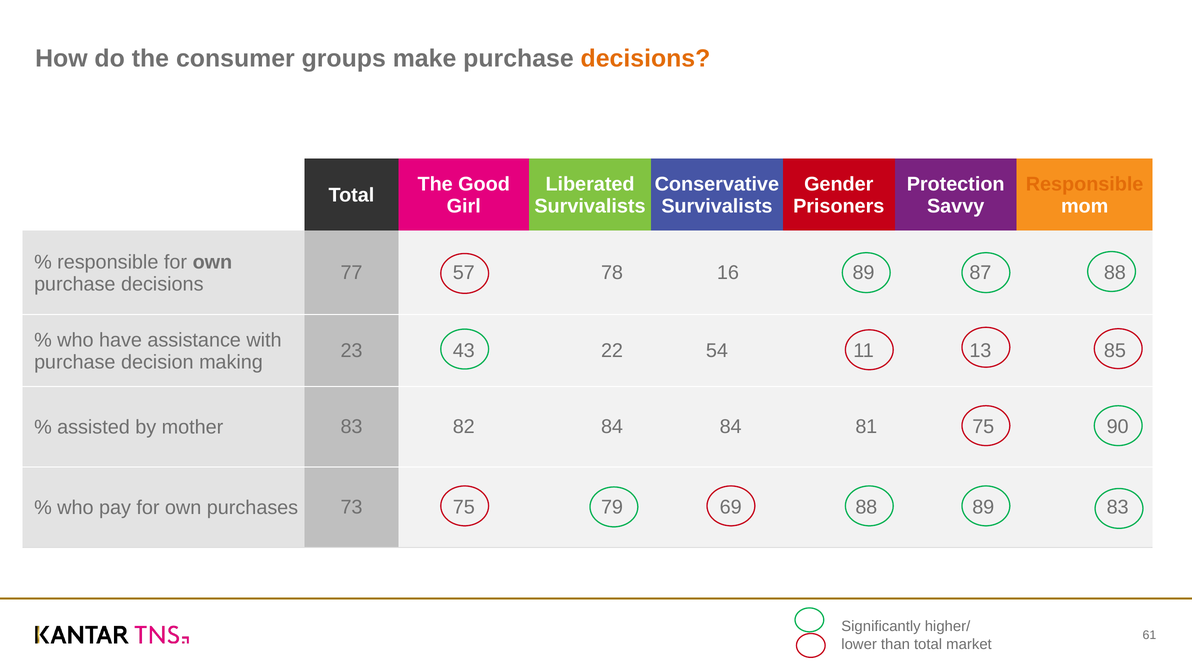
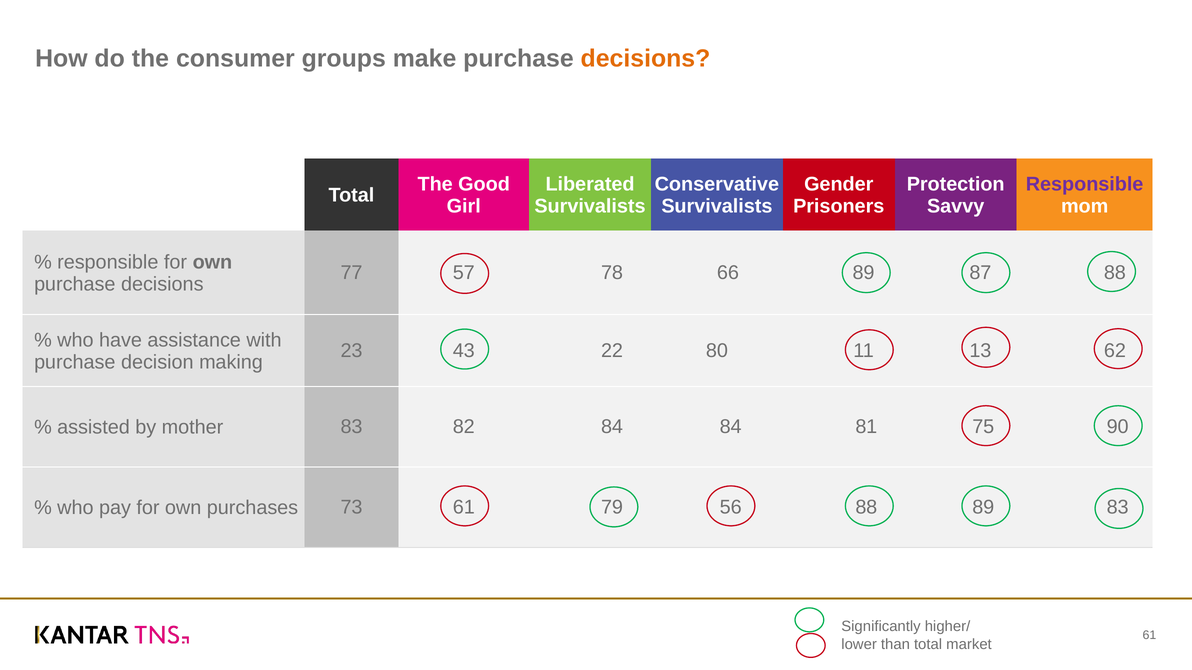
Responsible at (1085, 184) colour: orange -> purple
16: 16 -> 66
54: 54 -> 80
85: 85 -> 62
73 75: 75 -> 61
69: 69 -> 56
